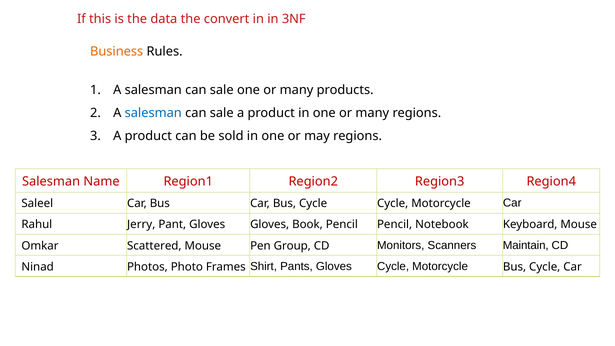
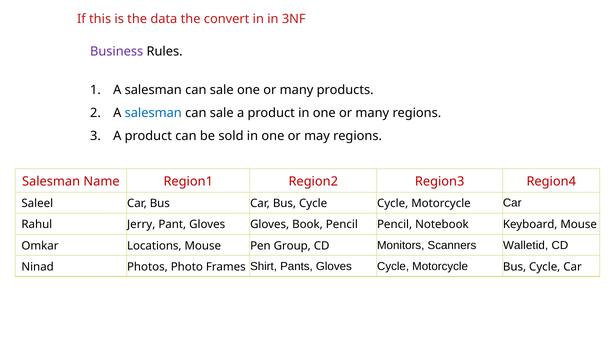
Business colour: orange -> purple
Scattered: Scattered -> Locations
Maintain: Maintain -> Walletid
